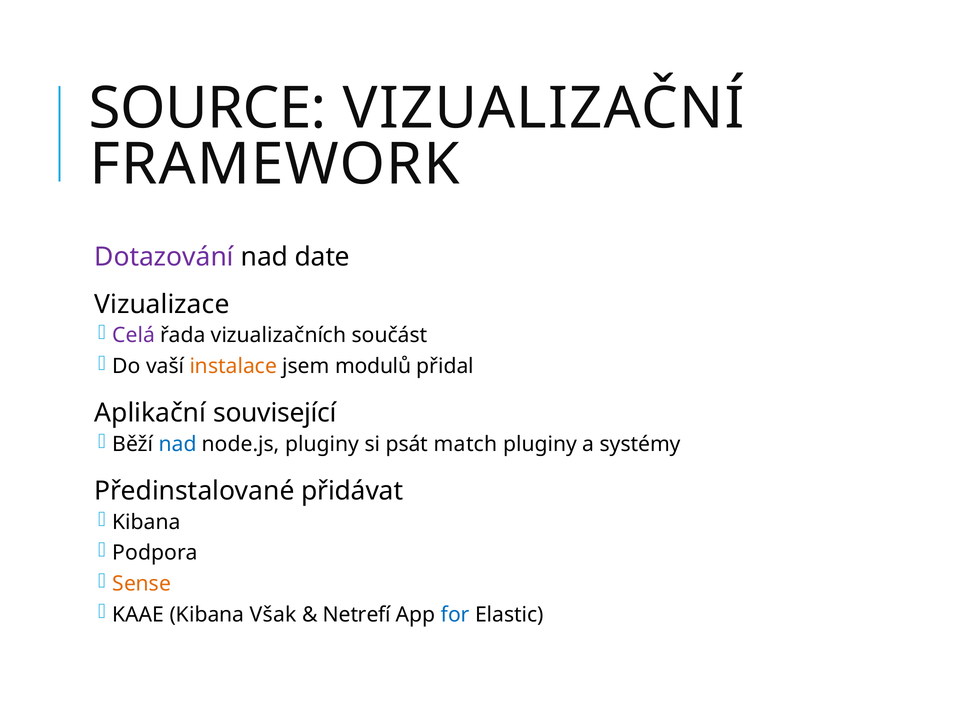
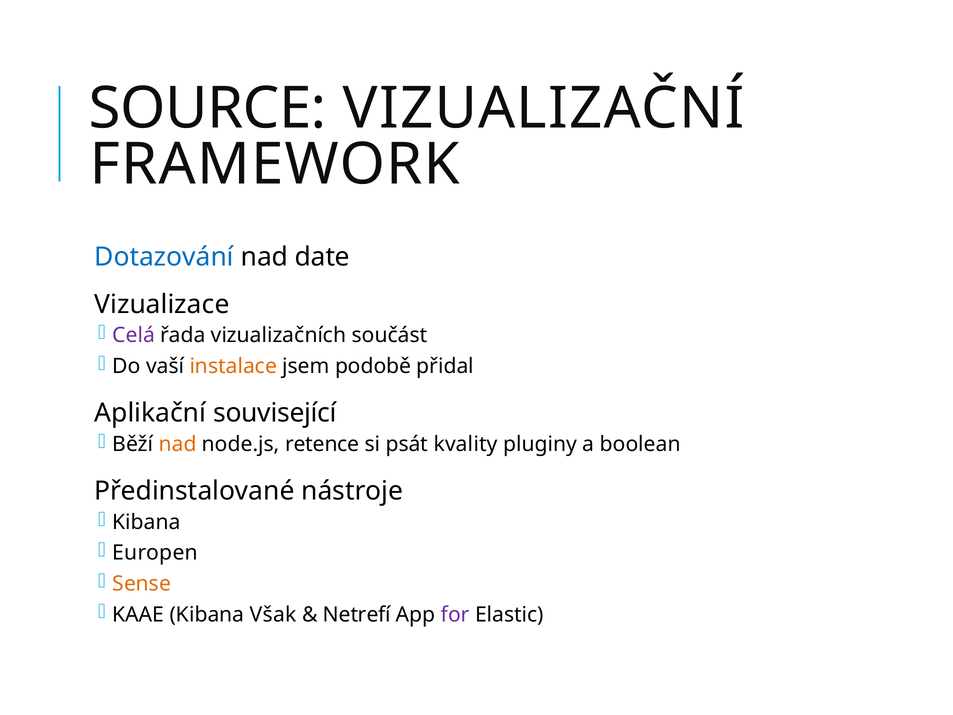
Dotazování colour: purple -> blue
modulů: modulů -> podobě
nad at (178, 444) colour: blue -> orange
node.js pluginy: pluginy -> retence
match: match -> kvality
systémy: systémy -> boolean
přidávat: přidávat -> nástroje
Podpora: Podpora -> Europen
for colour: blue -> purple
